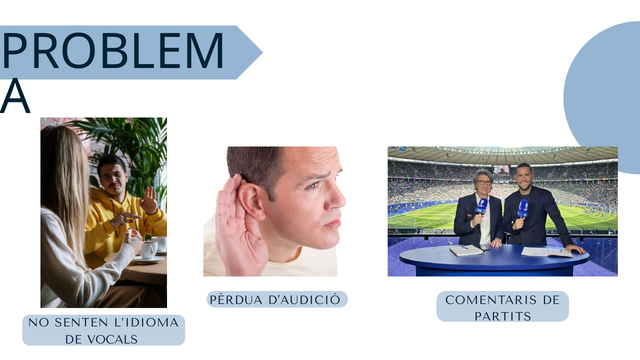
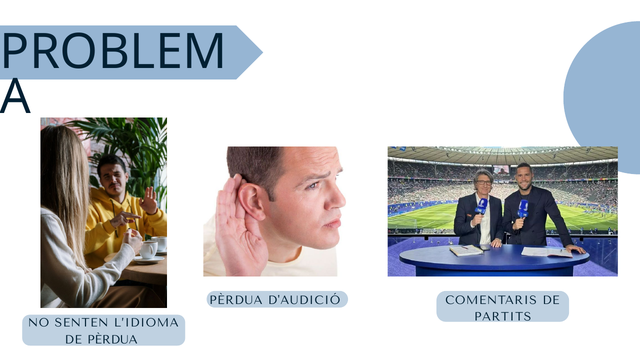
DE VOCALS: VOCALS -> PÈRDUA
